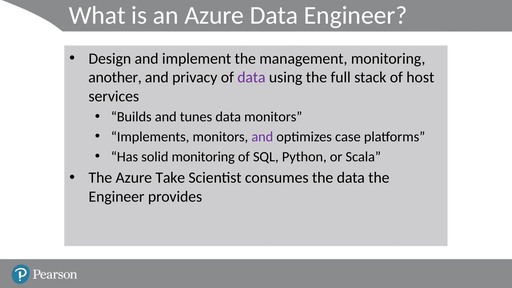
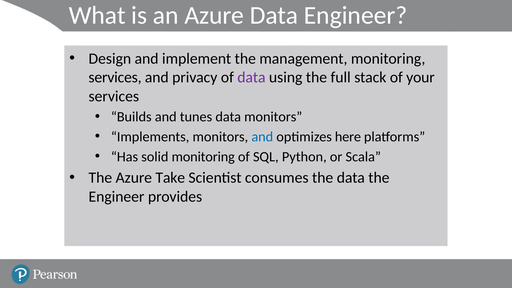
another at (115, 77): another -> services
host: host -> your
and at (262, 137) colour: purple -> blue
case: case -> here
